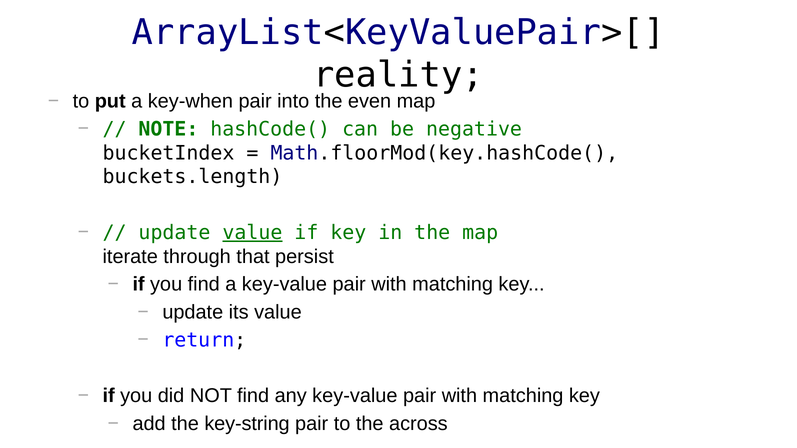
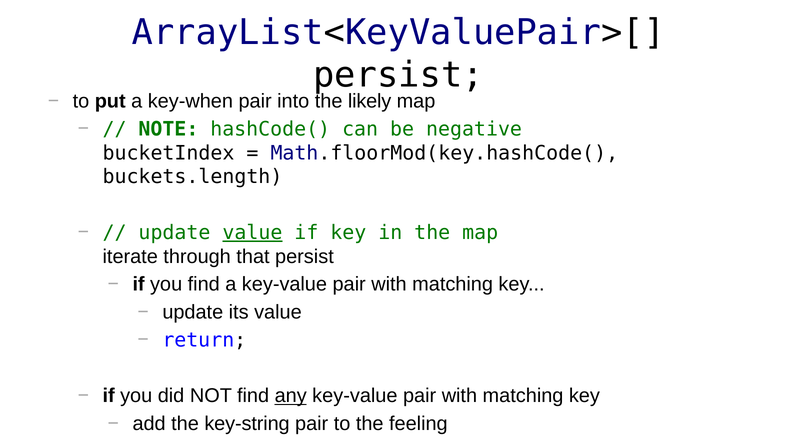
reality at (398, 75): reality -> persist
even: even -> likely
any underline: none -> present
across: across -> feeling
